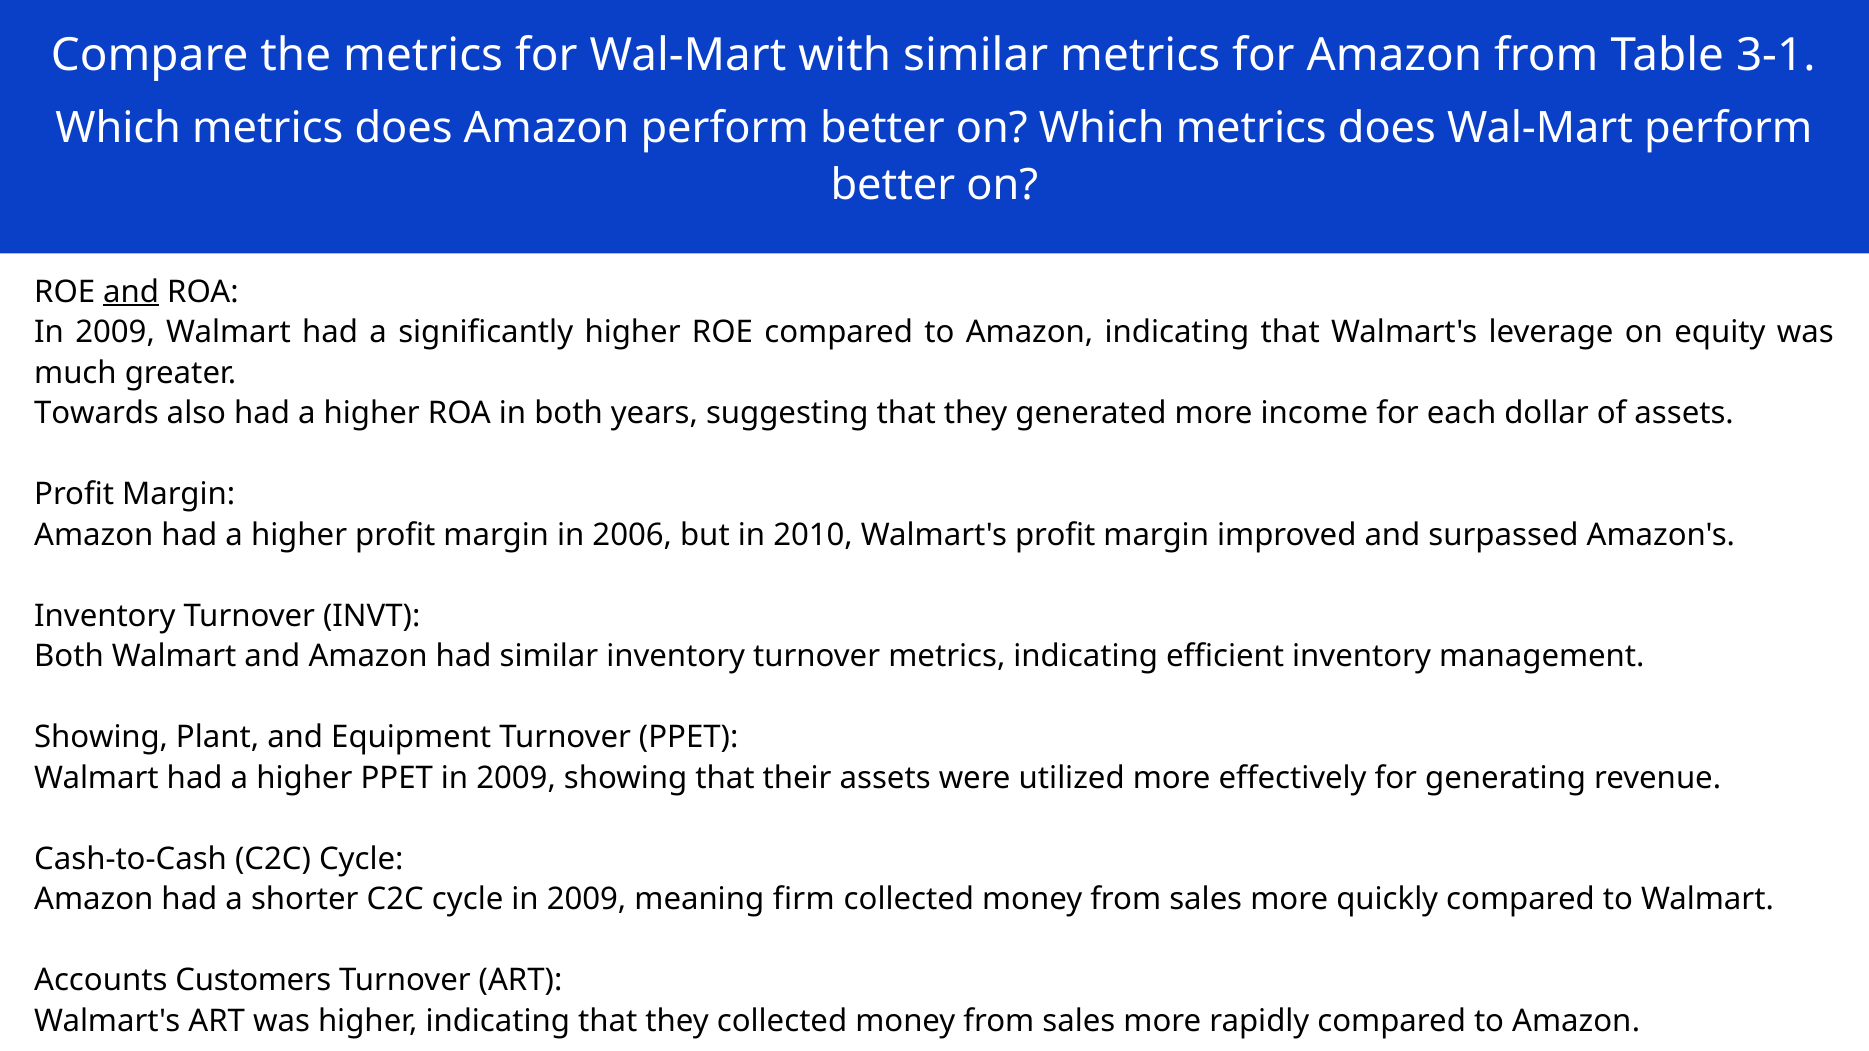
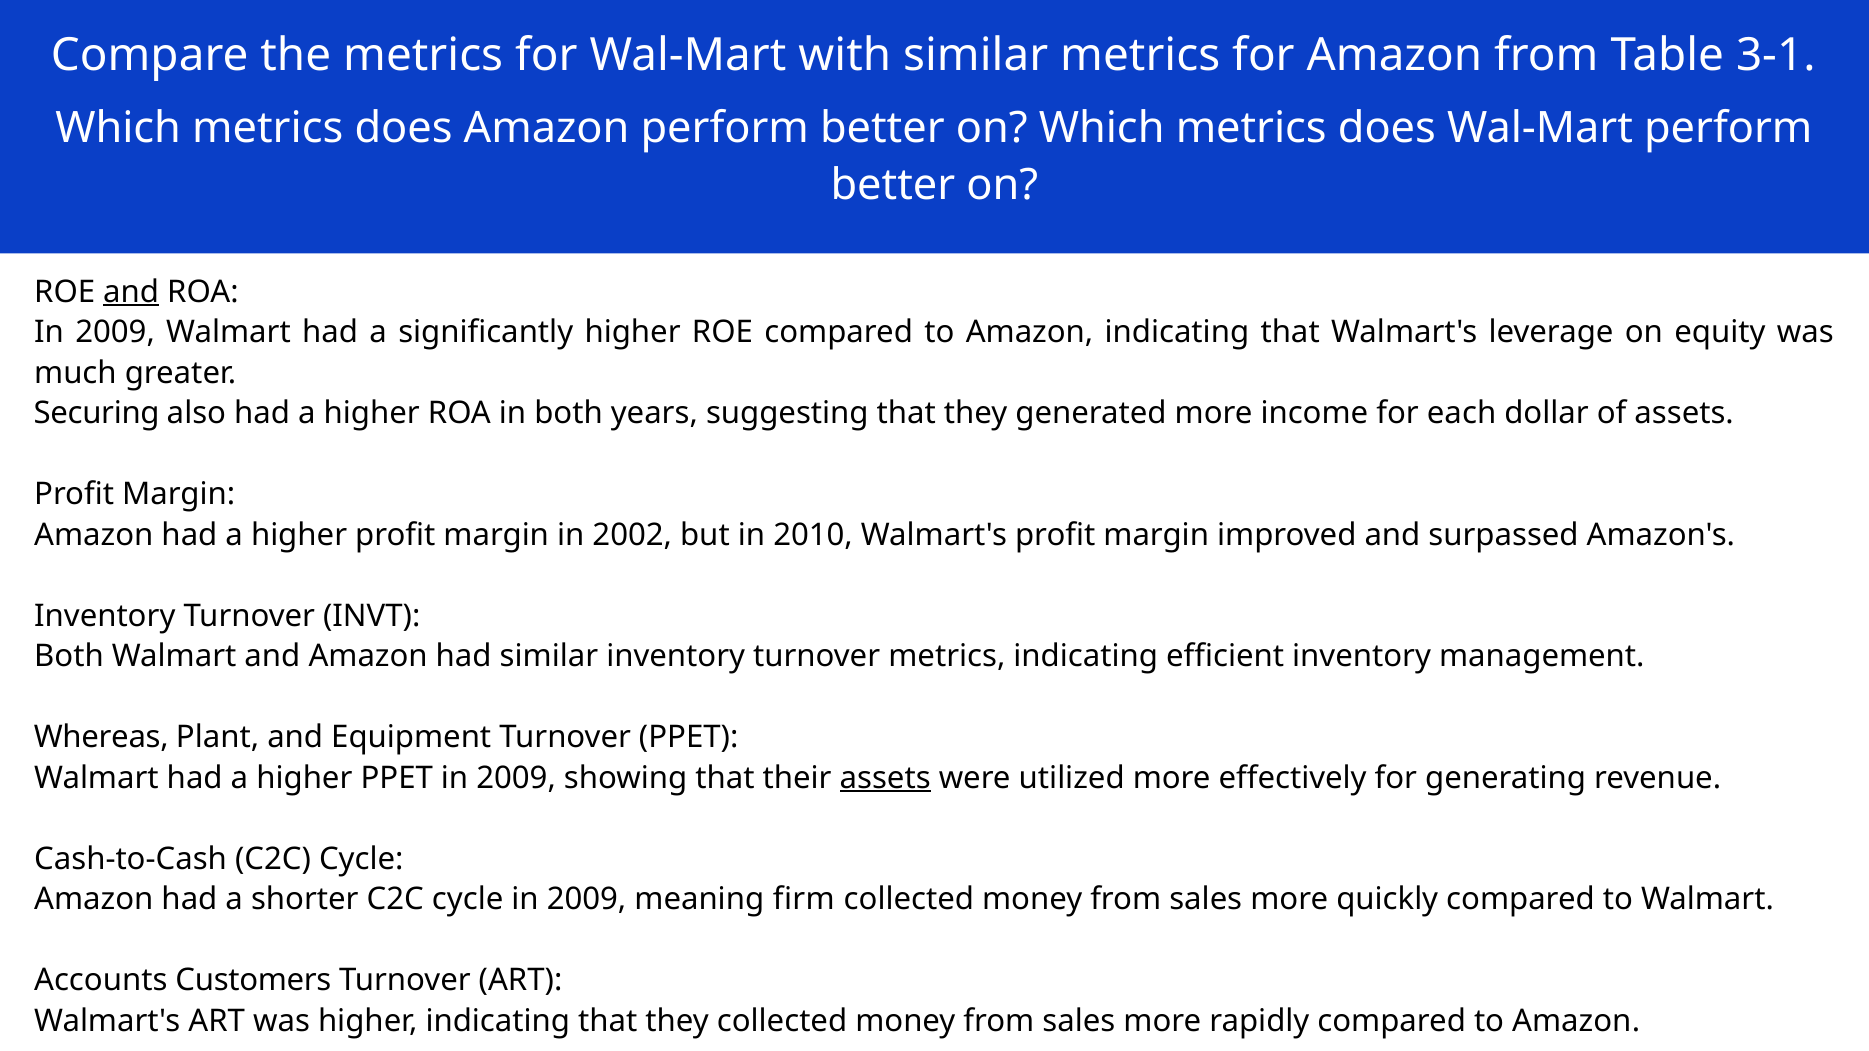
Towards: Towards -> Securing
2006: 2006 -> 2002
Showing at (101, 738): Showing -> Whereas
assets at (885, 778) underline: none -> present
